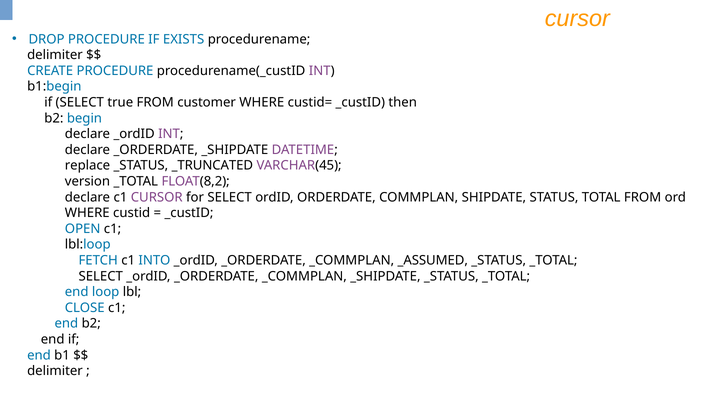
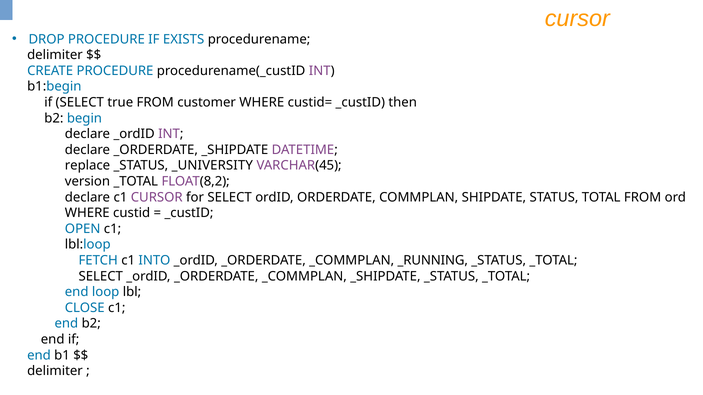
_TRUNCATED: _TRUNCATED -> _UNIVERSITY
_ASSUMED: _ASSUMED -> _RUNNING
